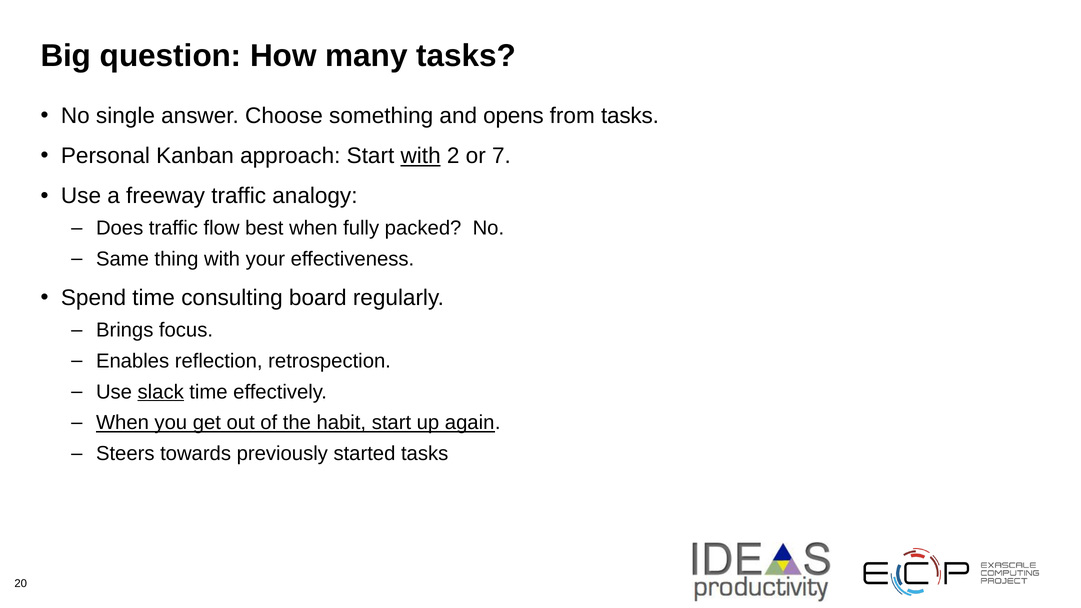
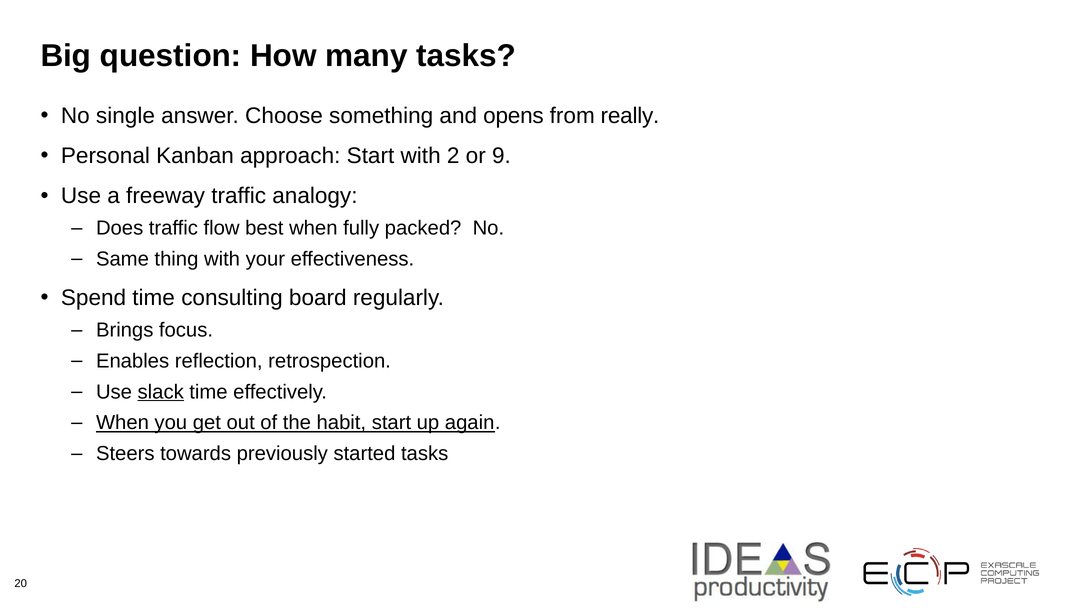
from tasks: tasks -> really
with at (421, 156) underline: present -> none
7: 7 -> 9
